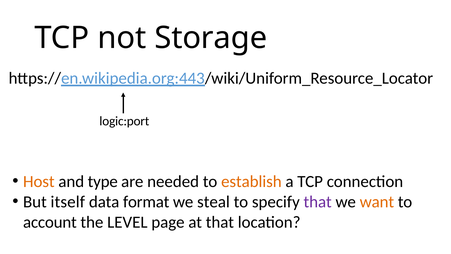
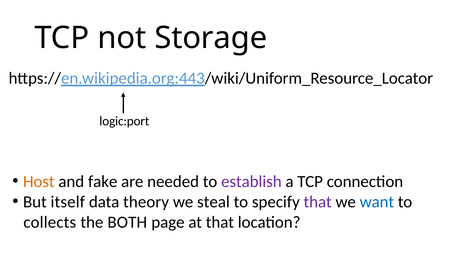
type: type -> fake
establish colour: orange -> purple
format: format -> theory
want colour: orange -> blue
account: account -> collects
LEVEL: LEVEL -> BOTH
